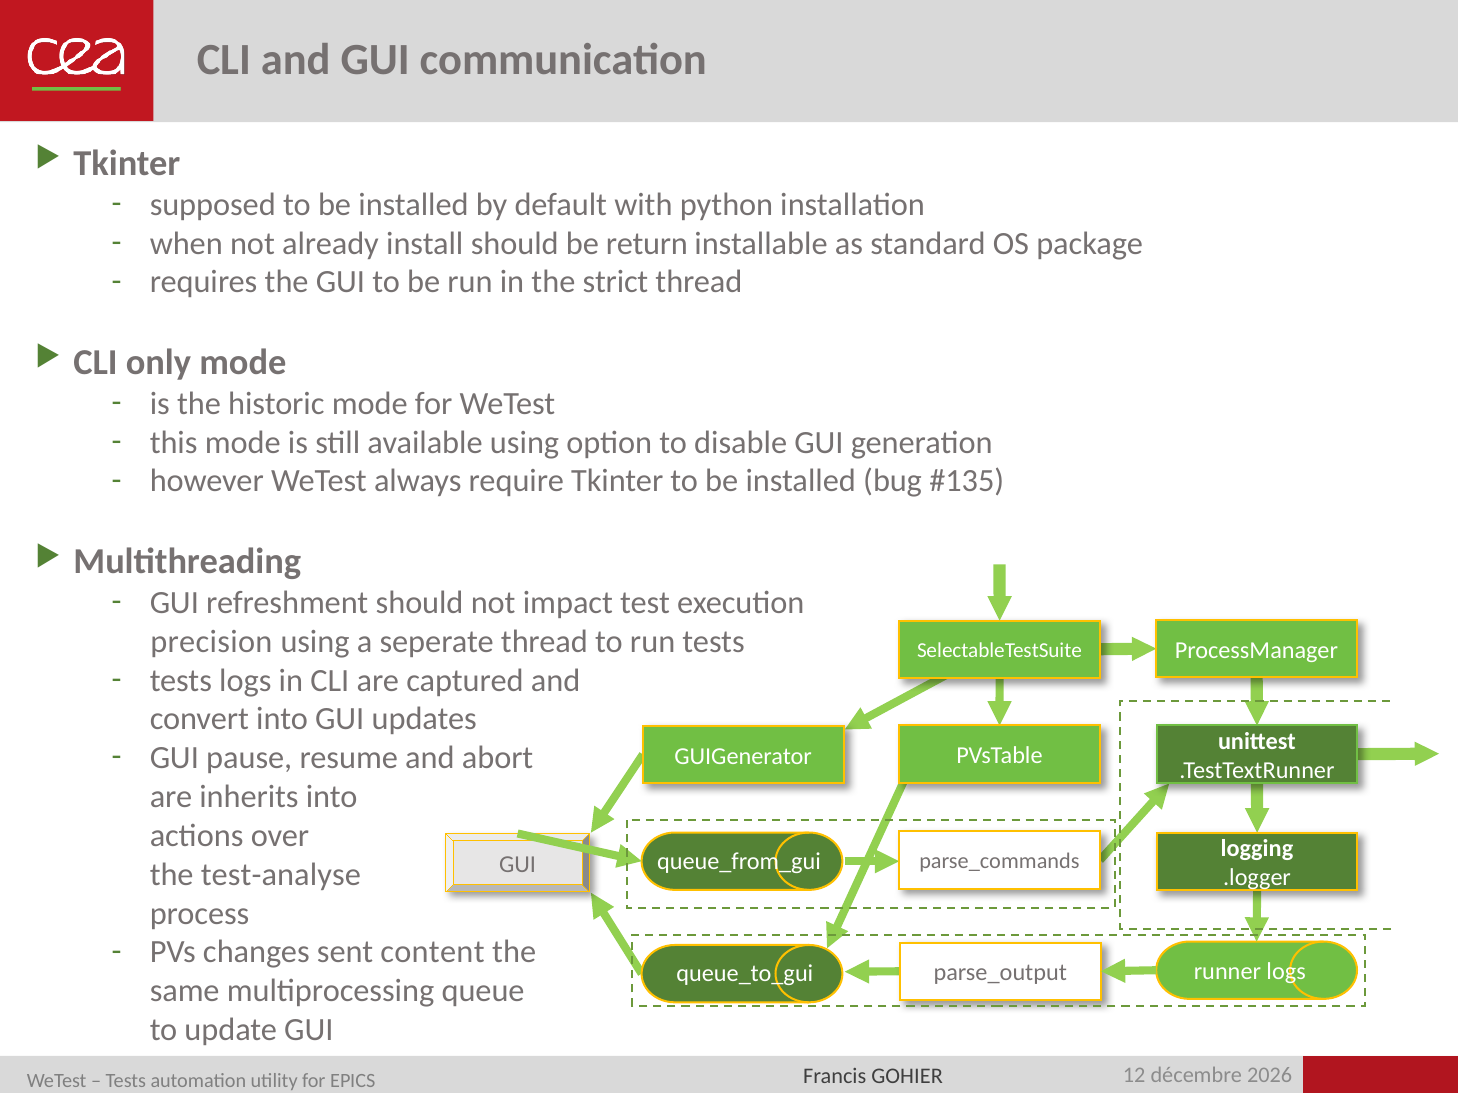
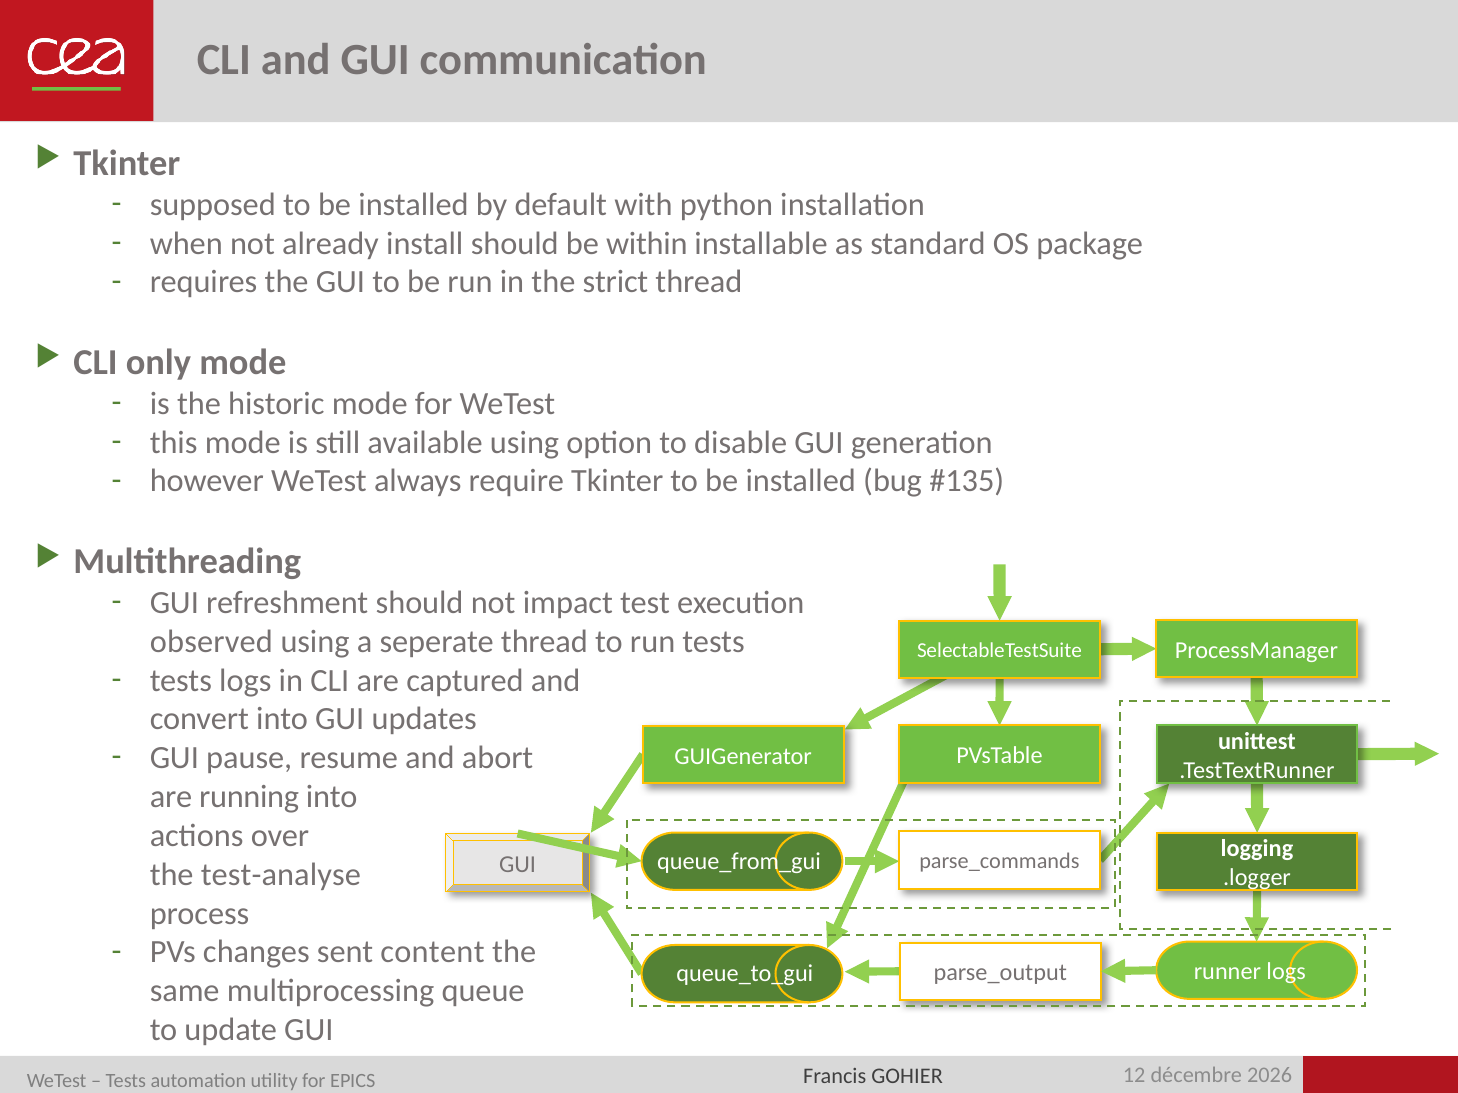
return: return -> within
precision: precision -> observed
inherits: inherits -> running
